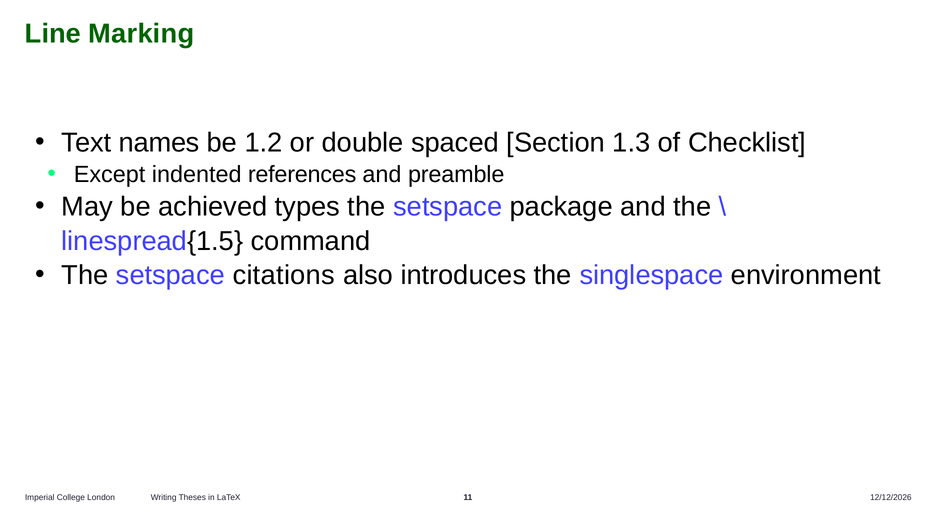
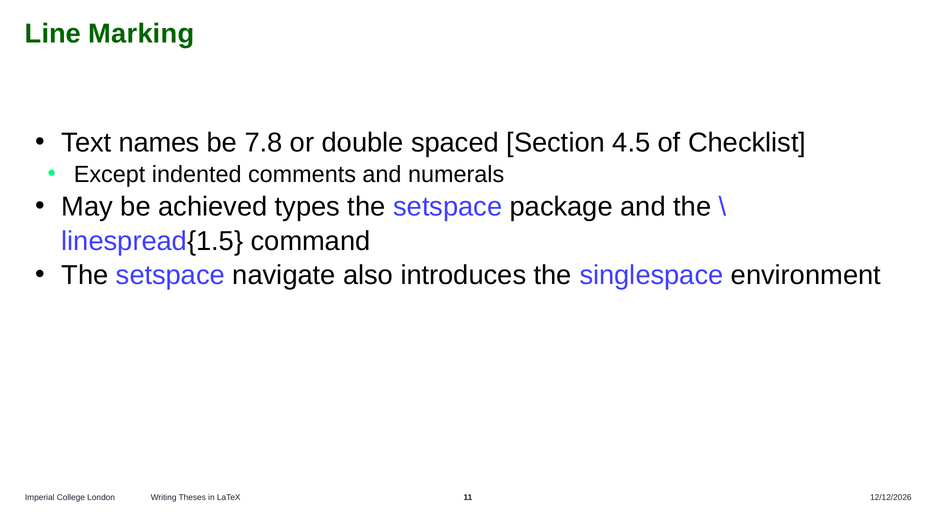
1.2: 1.2 -> 7.8
1.3: 1.3 -> 4.5
references: references -> comments
preamble: preamble -> numerals
citations: citations -> navigate
